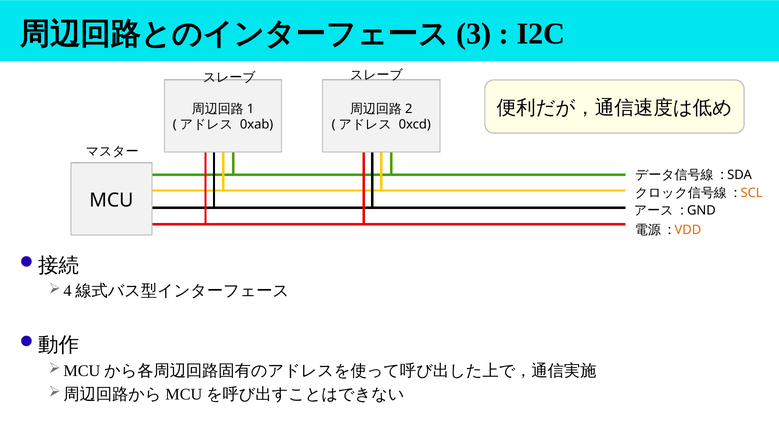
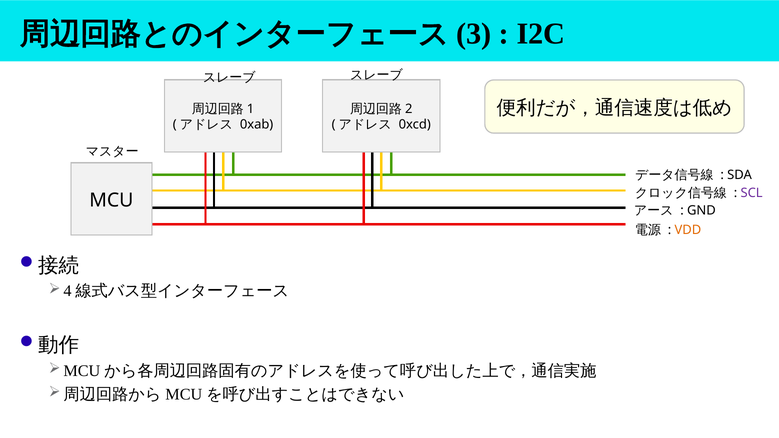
SCL colour: orange -> purple
